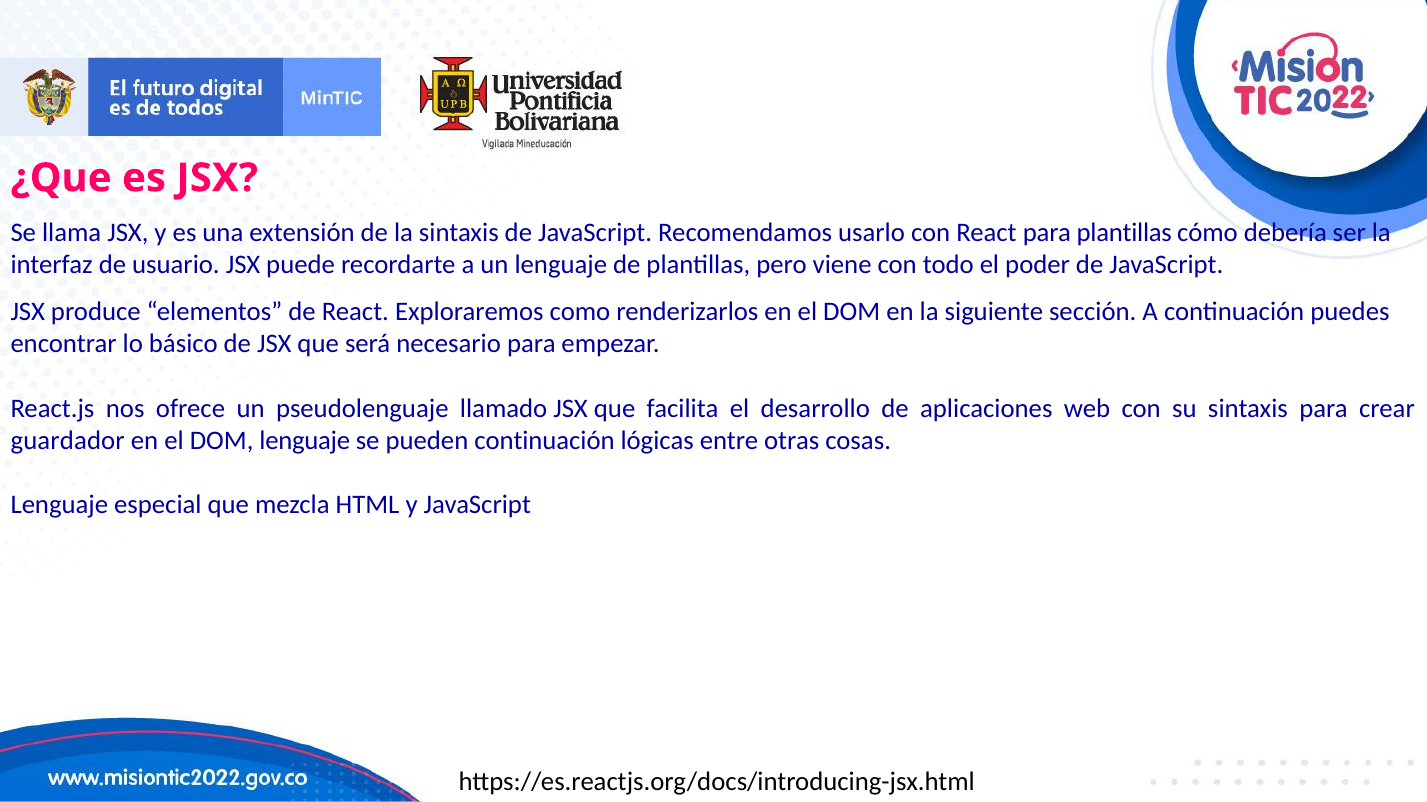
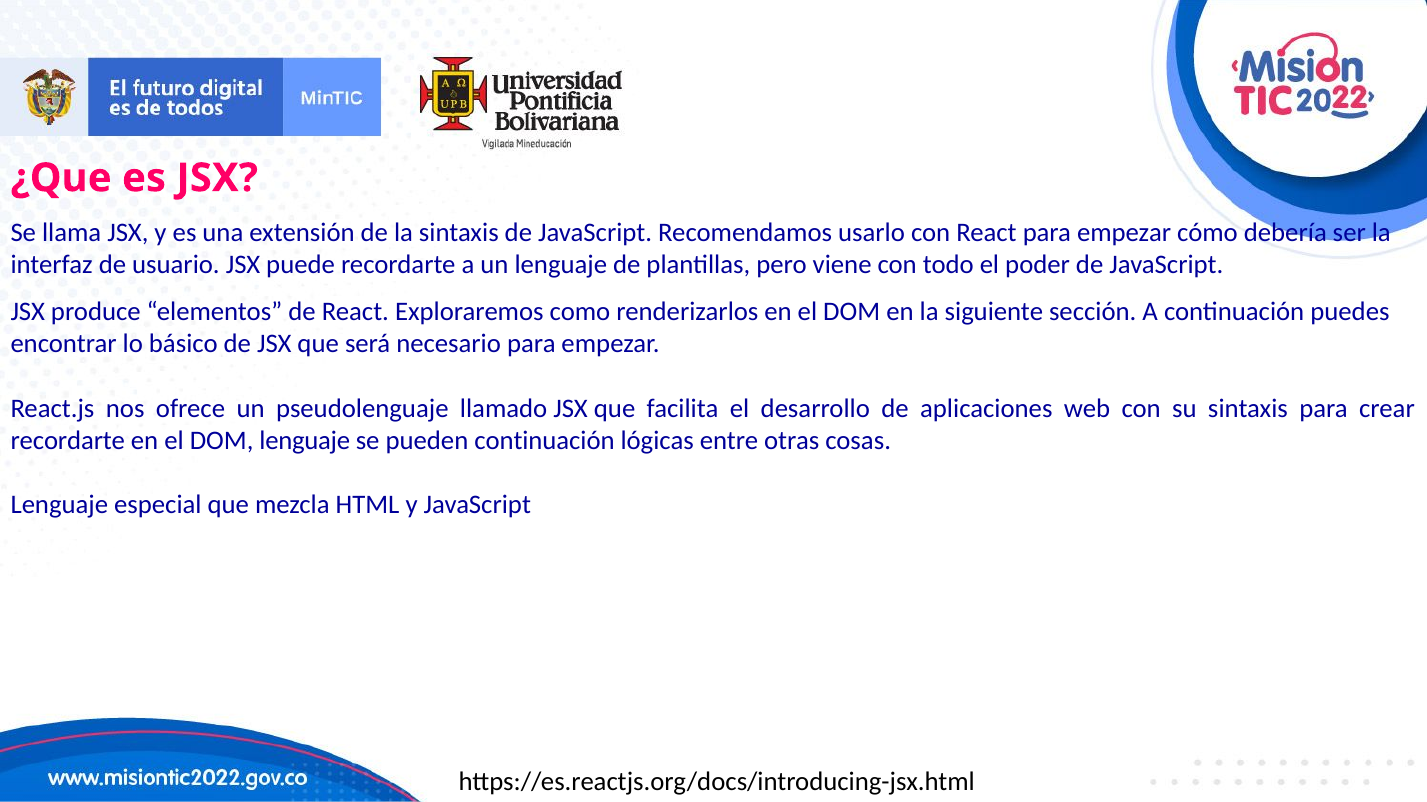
React para plantillas: plantillas -> empezar
guardador at (68, 441): guardador -> recordarte
